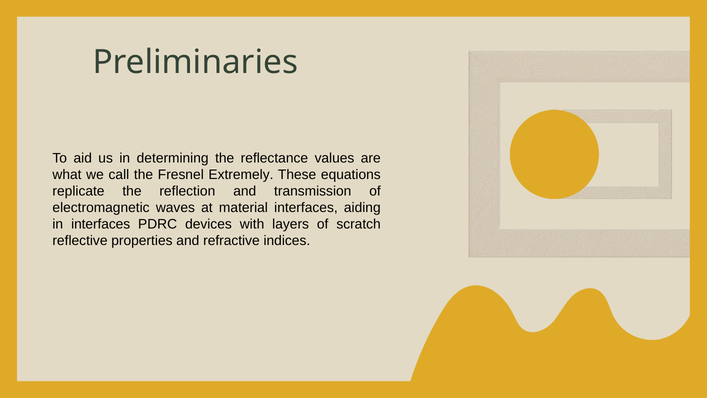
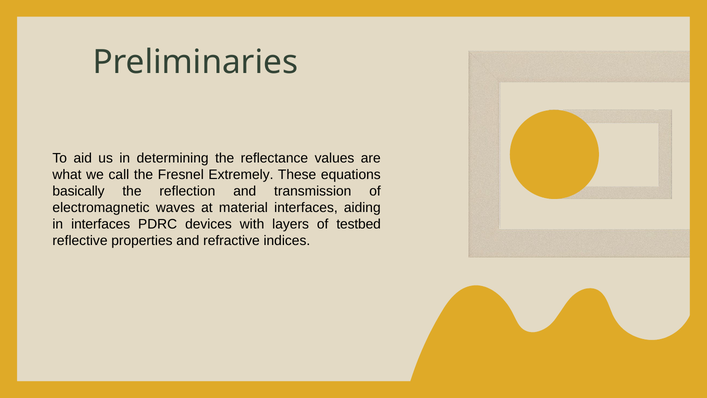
replicate: replicate -> basically
scratch: scratch -> testbed
